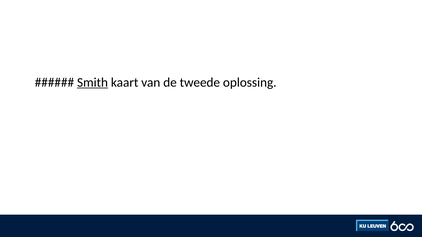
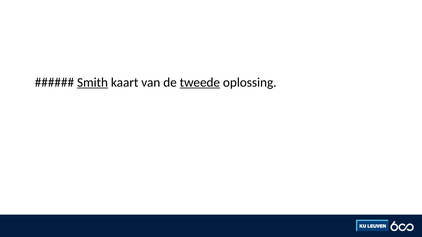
tweede underline: none -> present
